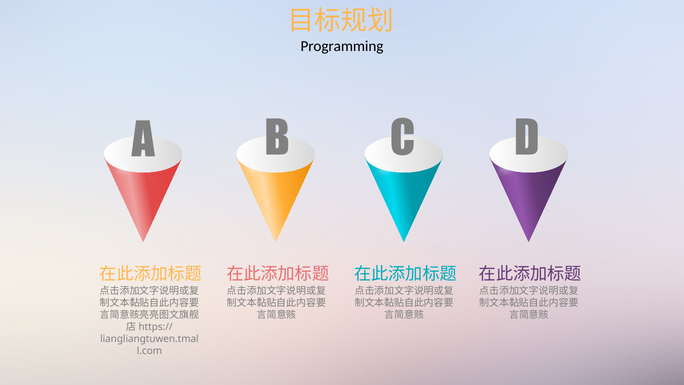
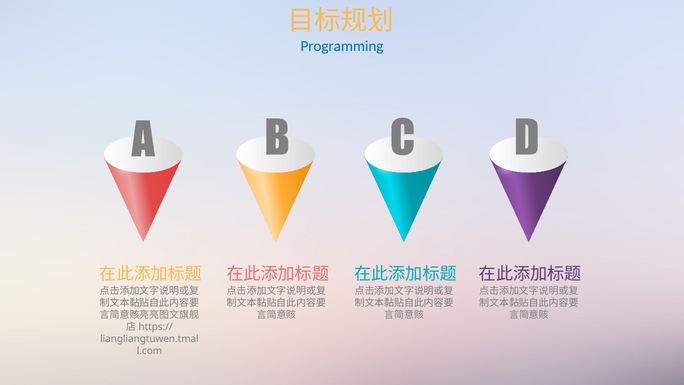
Programming colour: black -> blue
